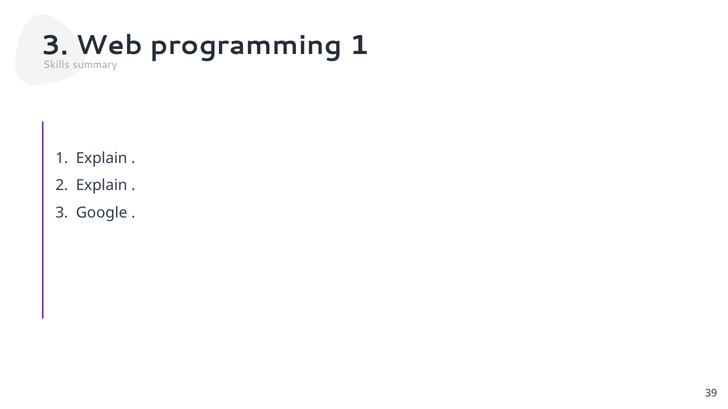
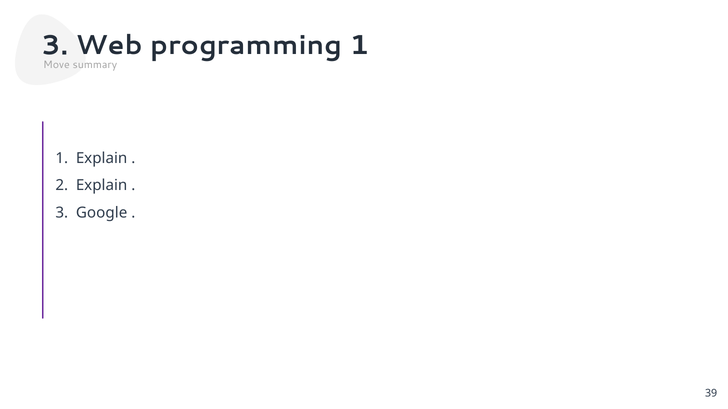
Skills: Skills -> Move
